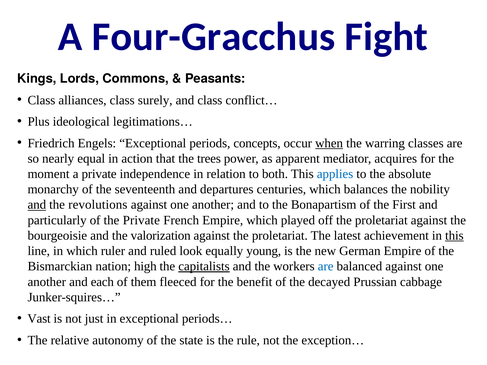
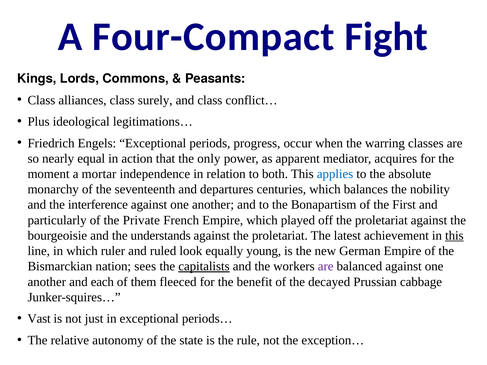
Four-Gracchus: Four-Gracchus -> Four-Compact
concepts: concepts -> progress
when underline: present -> none
trees: trees -> only
a private: private -> mortar
and at (37, 205) underline: present -> none
revolutions: revolutions -> interference
valorization: valorization -> understands
high: high -> sees
are at (326, 267) colour: blue -> purple
